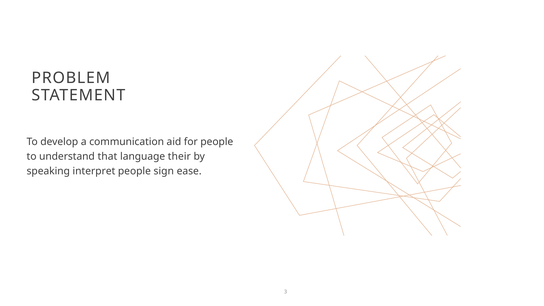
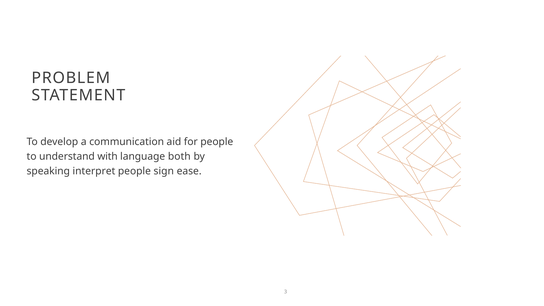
that: that -> with
their: their -> both
